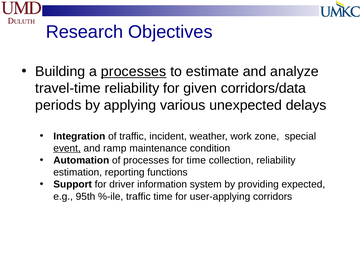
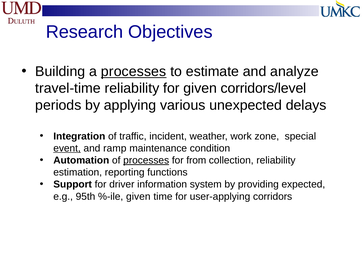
corridors/data: corridors/data -> corridors/level
processes at (146, 161) underline: none -> present
for time: time -> from
%-ile traffic: traffic -> given
